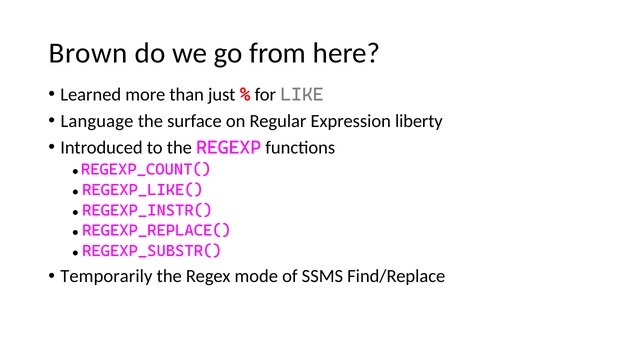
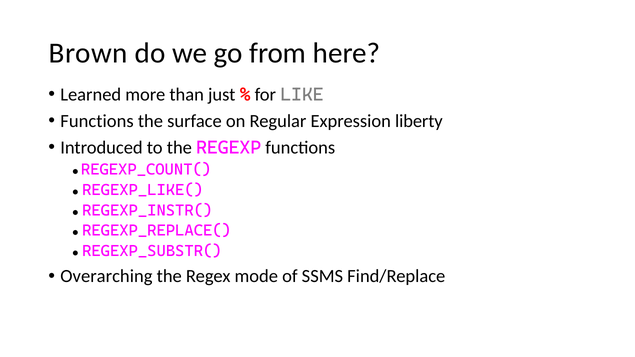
Language at (97, 121): Language -> Functions
Temporarily: Temporarily -> Overarching
